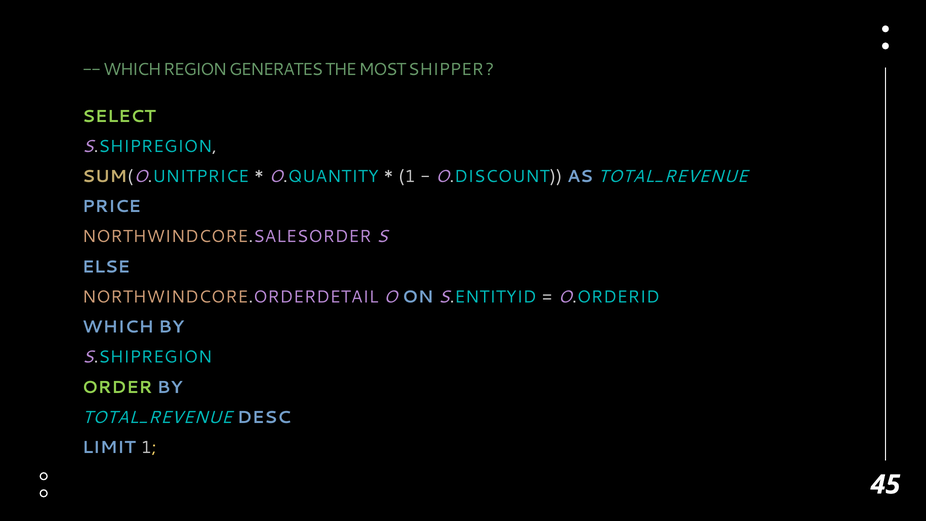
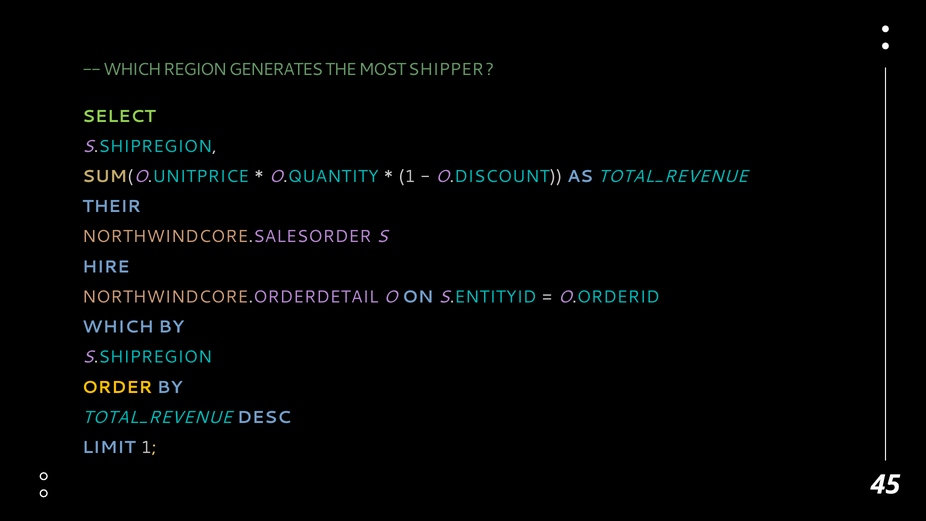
PRICE: PRICE -> THEIR
ELSE: ELSE -> HIRE
ORDER colour: light green -> yellow
